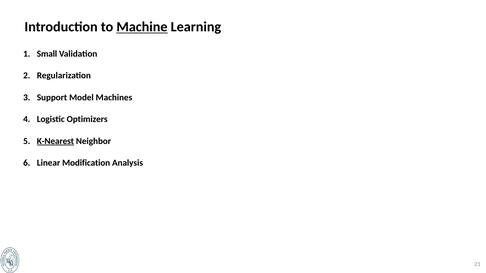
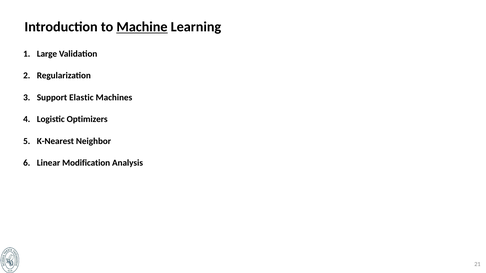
Small: Small -> Large
Model: Model -> Elastic
K-Nearest underline: present -> none
